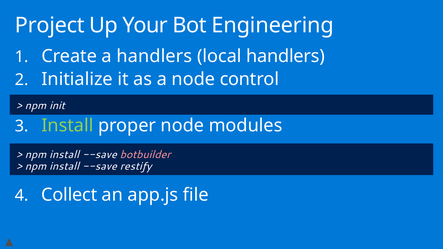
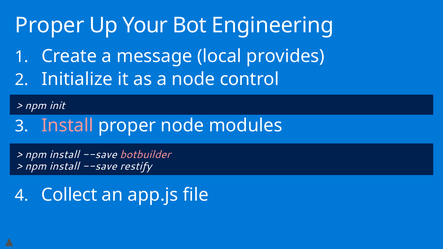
Project at (50, 25): Project -> Proper
a handlers: handlers -> message
local handlers: handlers -> provides
Install at (67, 126) colour: light green -> pink
